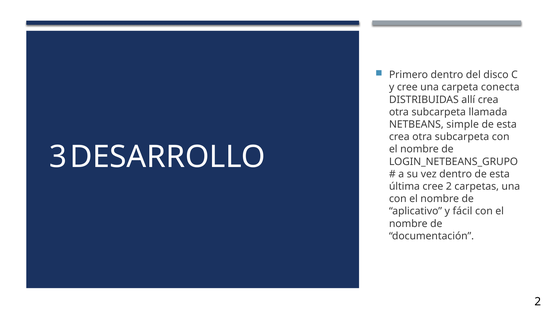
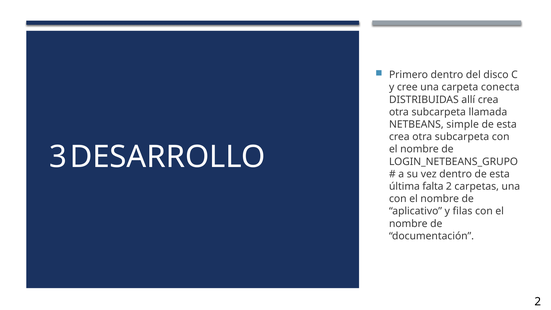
última cree: cree -> falta
fácil: fácil -> filas
